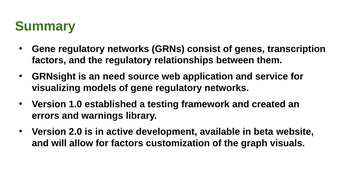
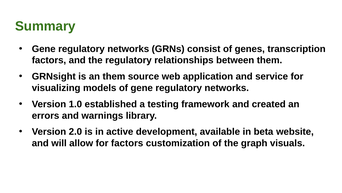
an need: need -> them
